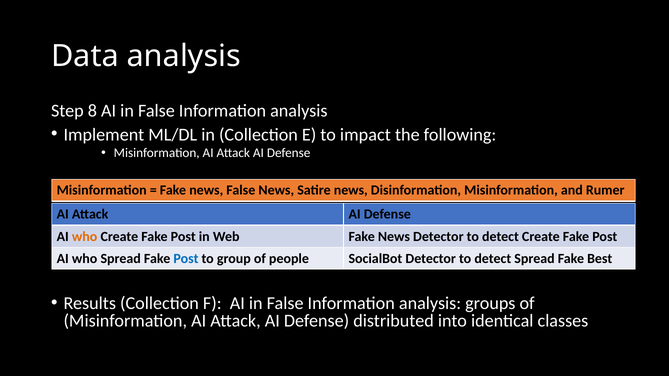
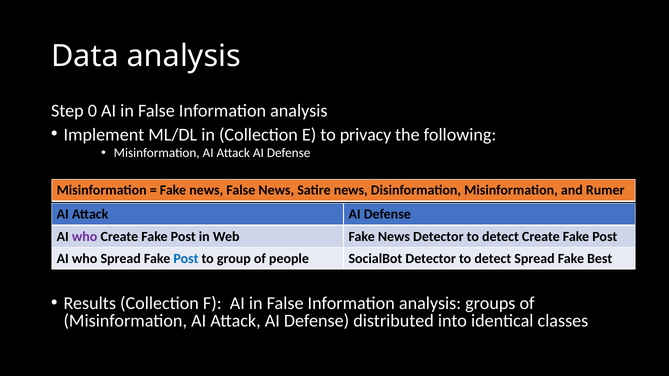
8: 8 -> 0
impact: impact -> privacy
who at (85, 237) colour: orange -> purple
